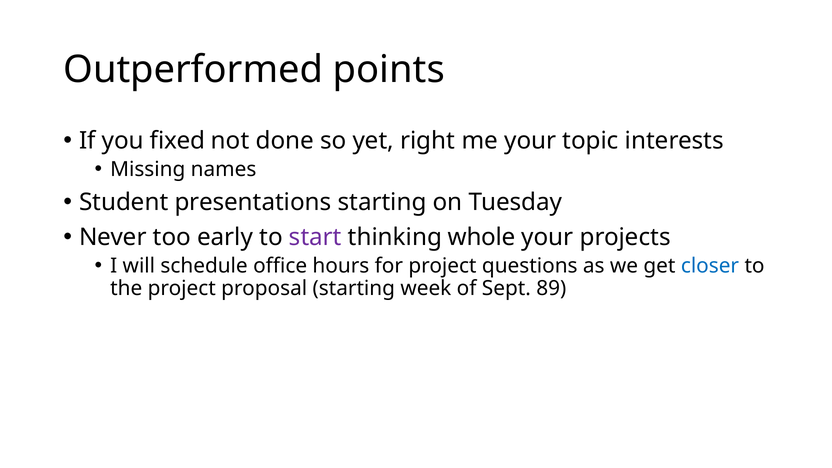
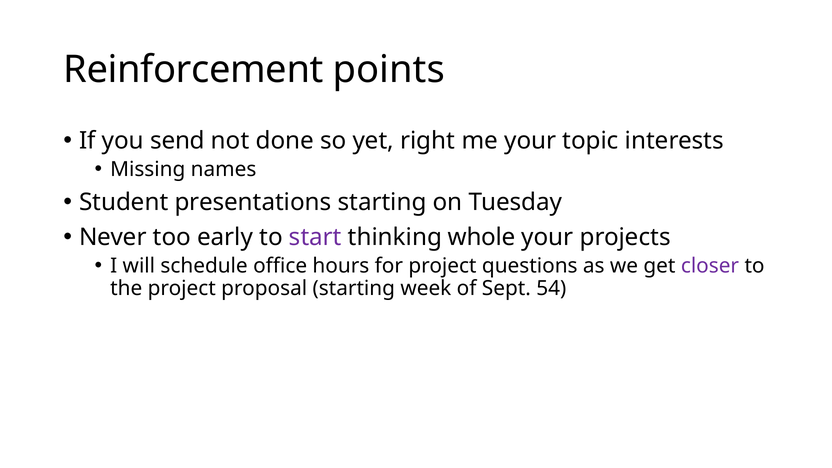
Outperformed: Outperformed -> Reinforcement
fixed: fixed -> send
closer colour: blue -> purple
89: 89 -> 54
